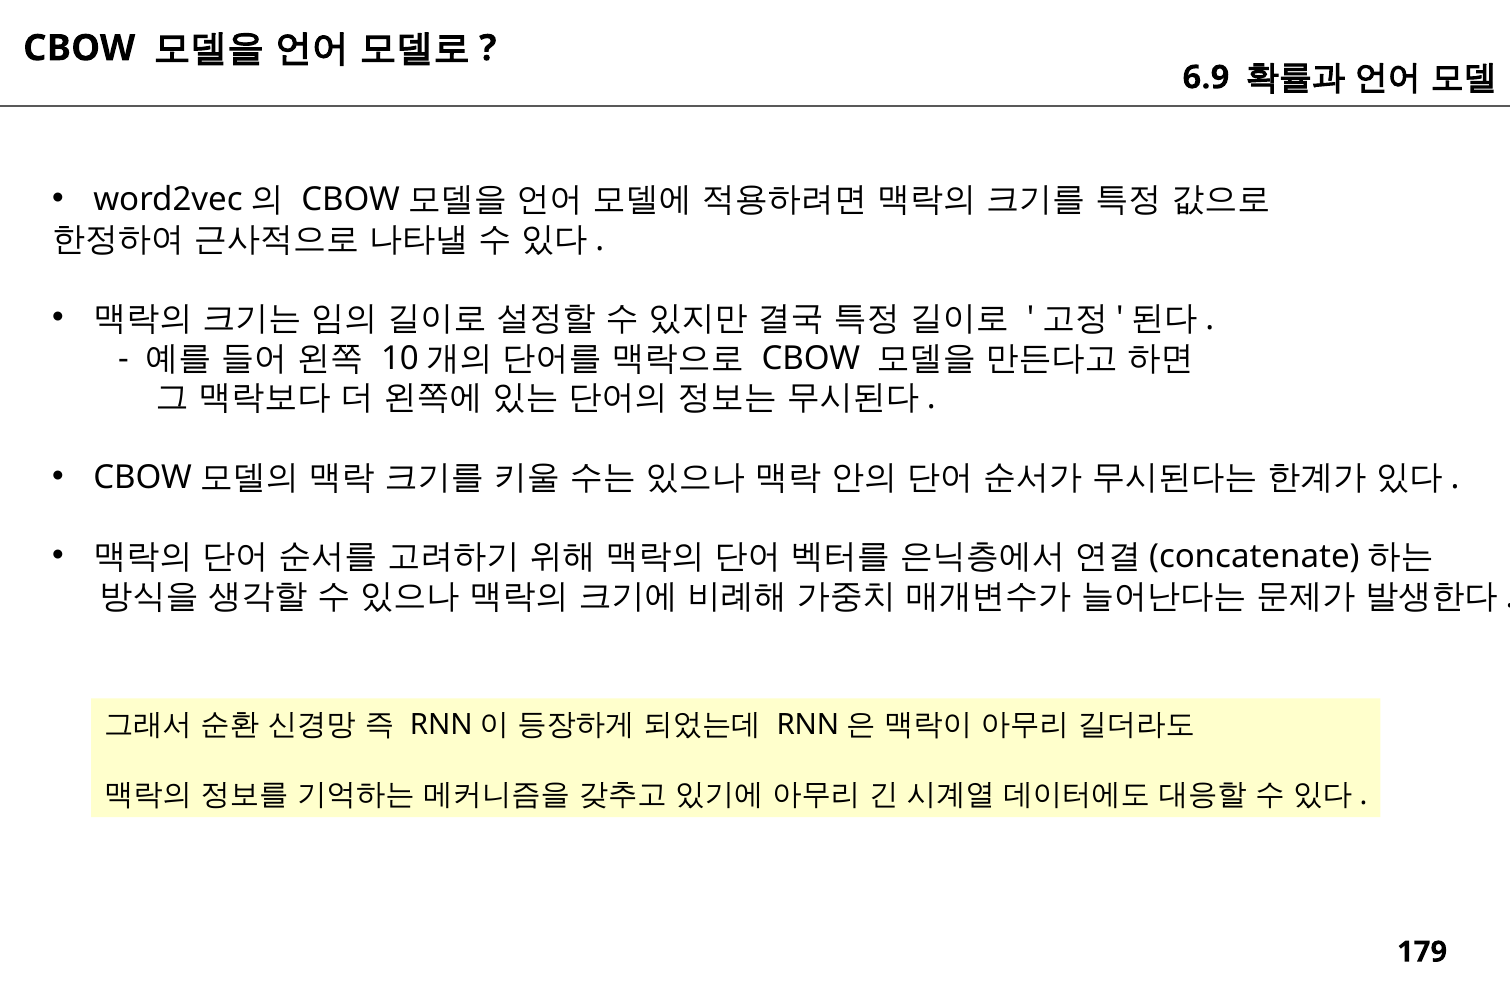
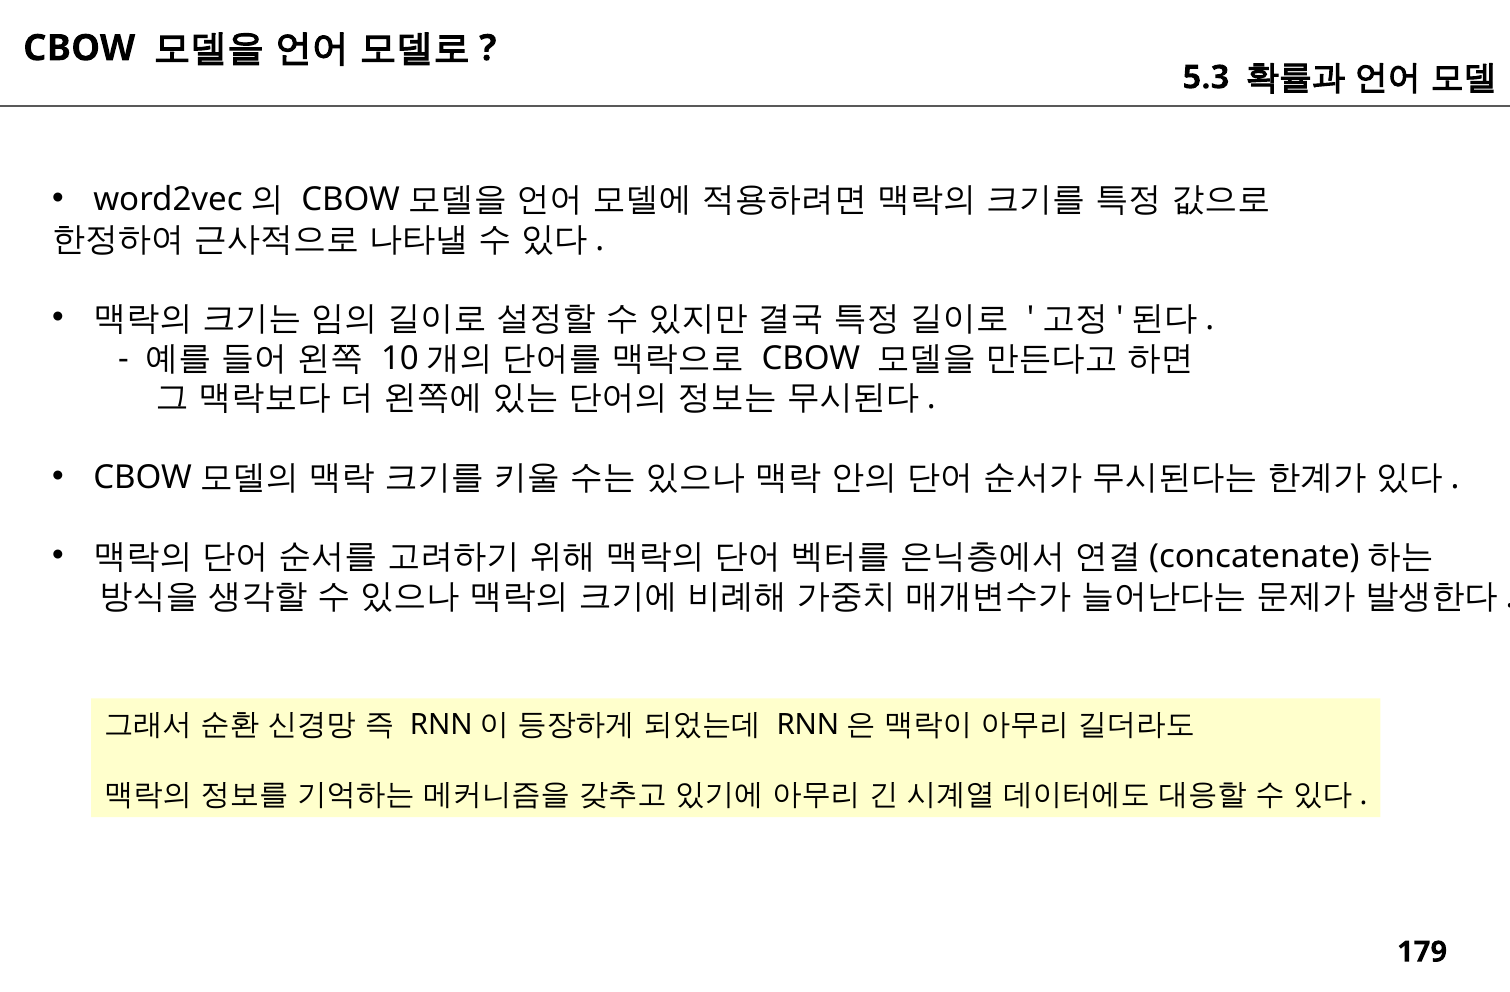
6.9: 6.9 -> 5.3
